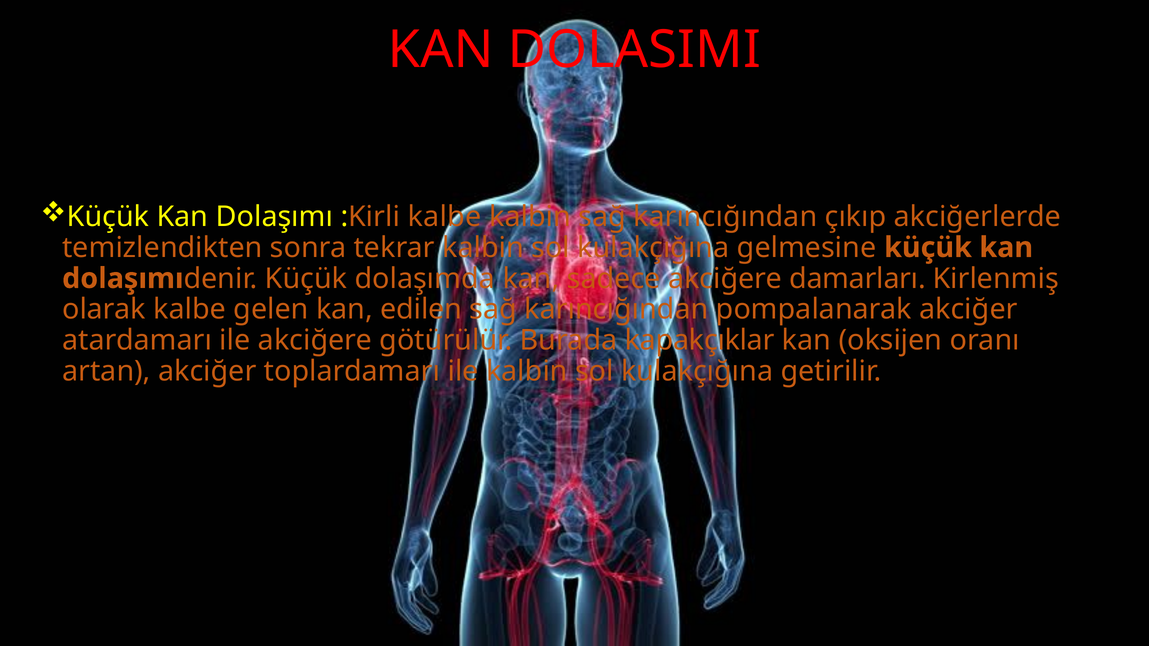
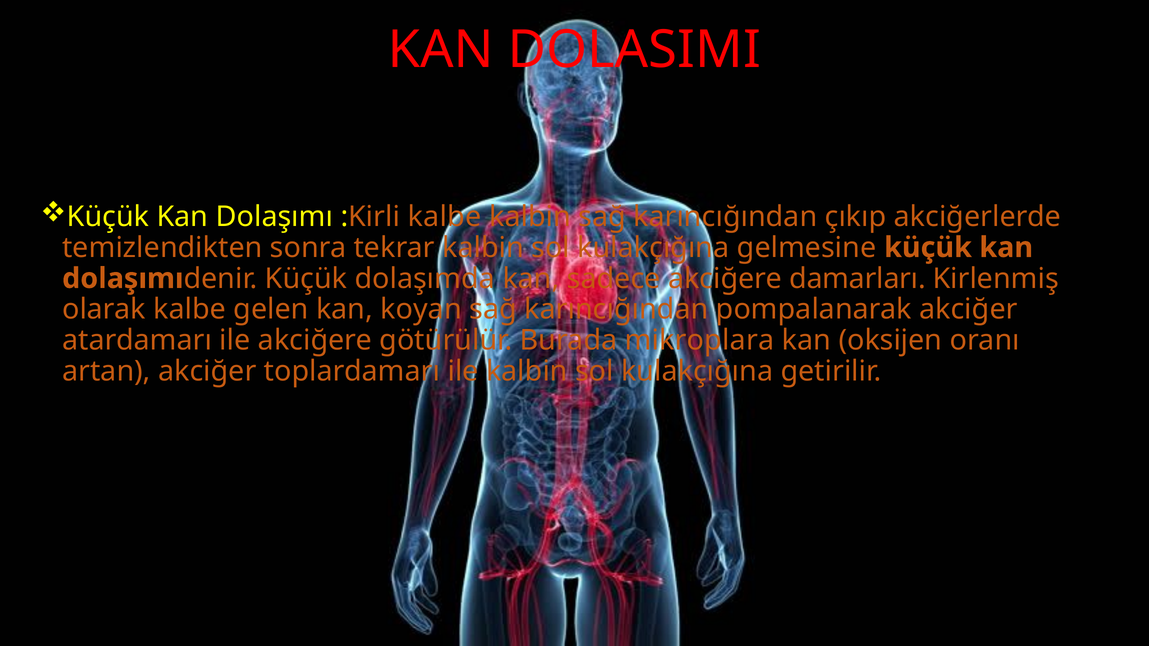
edilen: edilen -> koyan
kapakçıklar: kapakçıklar -> mikroplara
